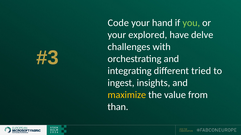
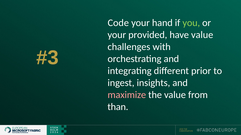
explored: explored -> provided
have delve: delve -> value
tried: tried -> prior
maximize colour: yellow -> pink
